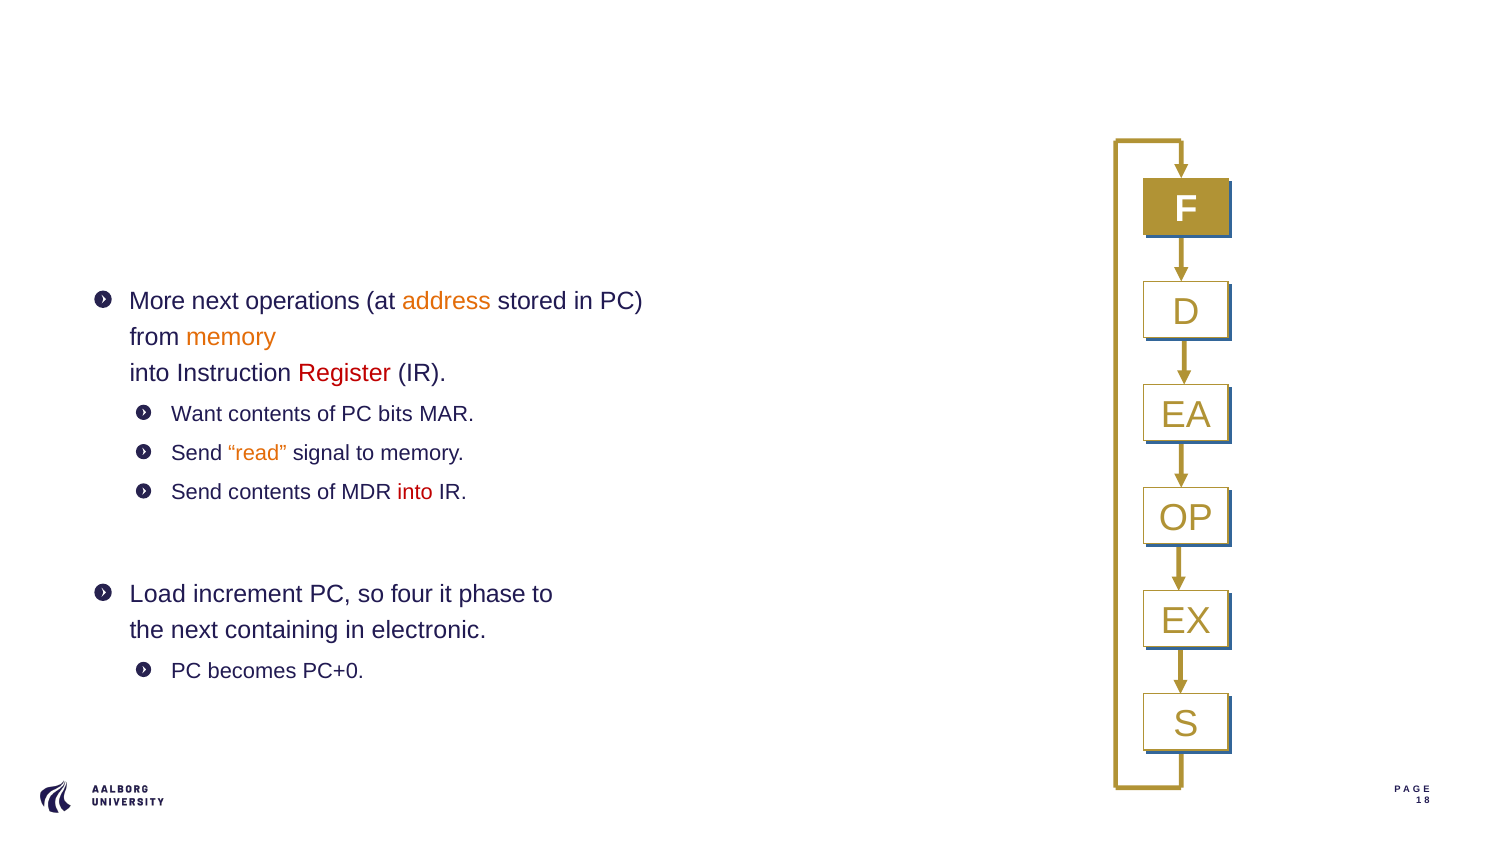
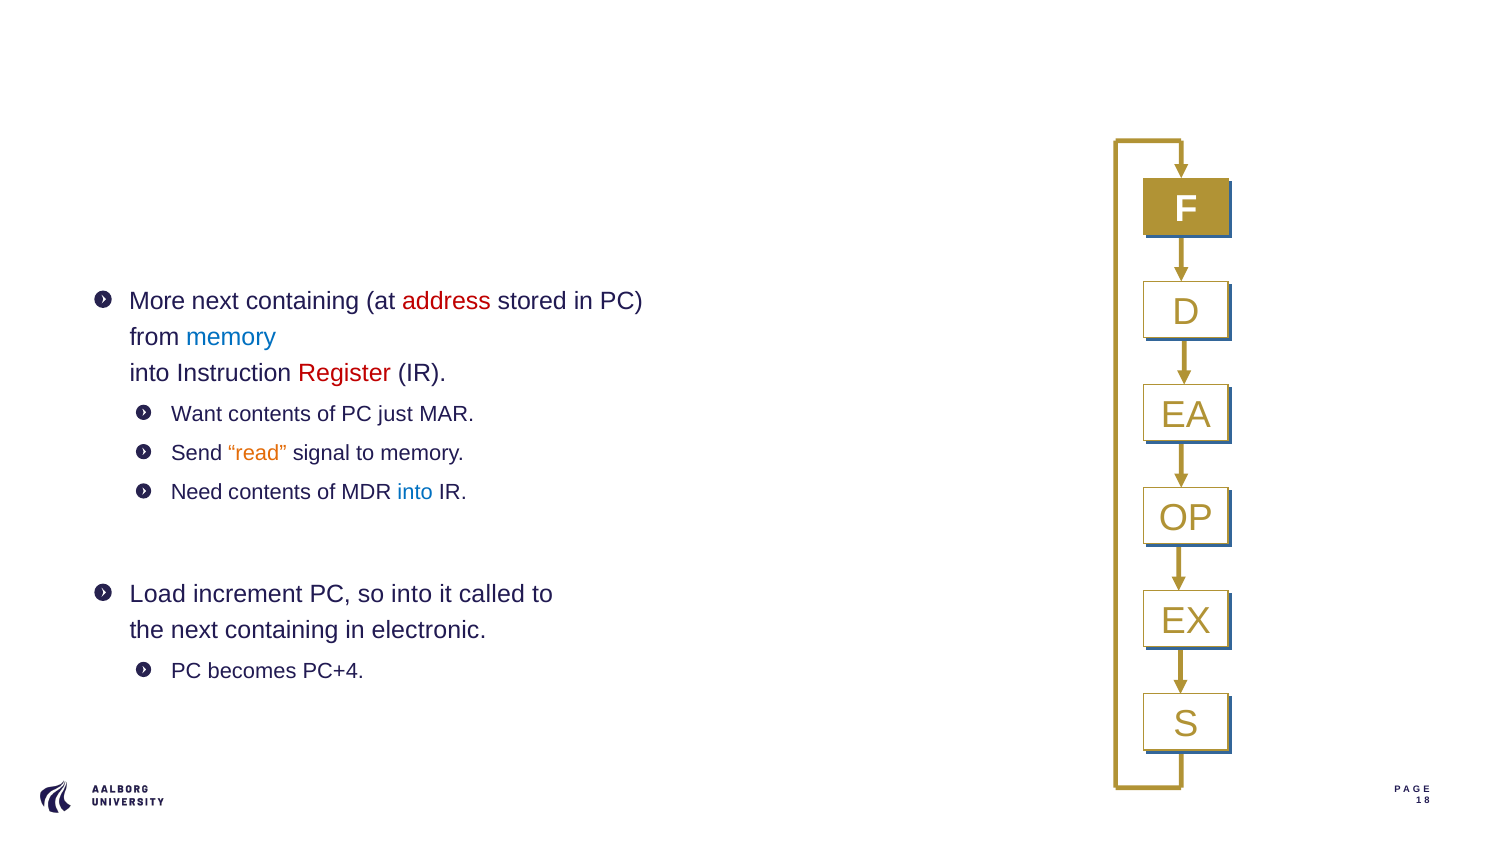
operations at (303, 301): operations -> containing
address colour: orange -> red
memory at (231, 337) colour: orange -> blue
bits: bits -> just
Send at (197, 492): Send -> Need
into at (415, 492) colour: red -> blue
so four: four -> into
phase: phase -> called
PC+0: PC+0 -> PC+4
